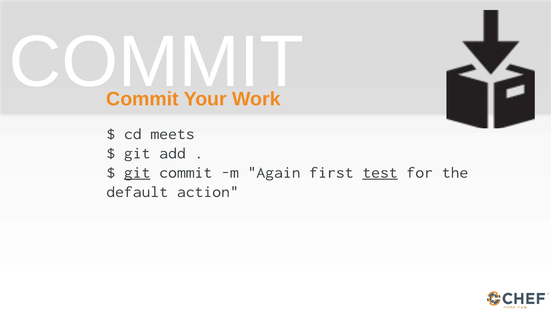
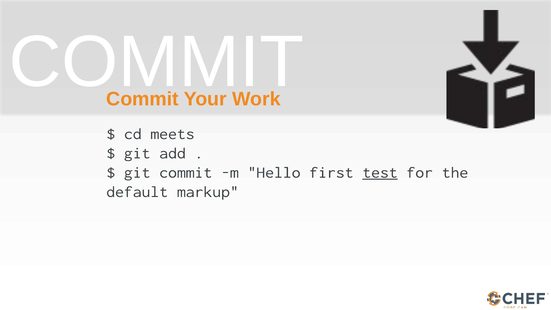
git at (137, 172) underline: present -> none
Again: Again -> Hello
action: action -> markup
